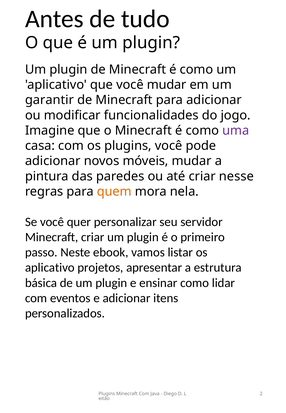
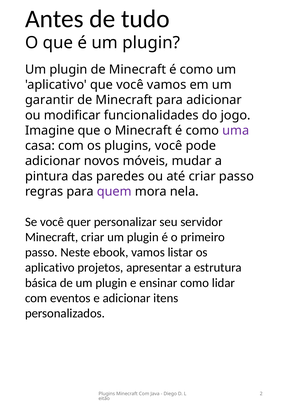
você mudar: mudar -> vamos
criar nesse: nesse -> passo
quem colour: orange -> purple
